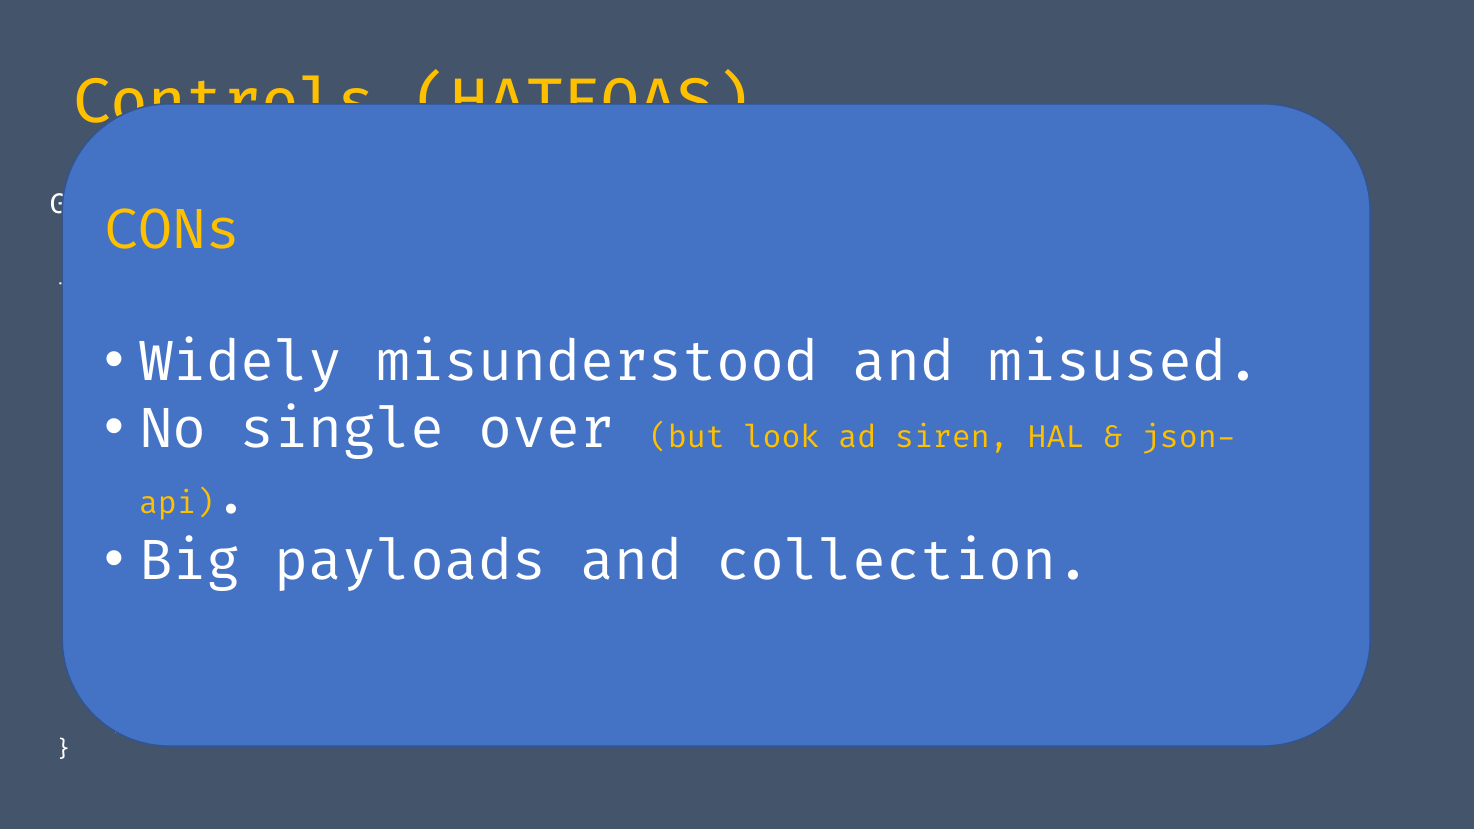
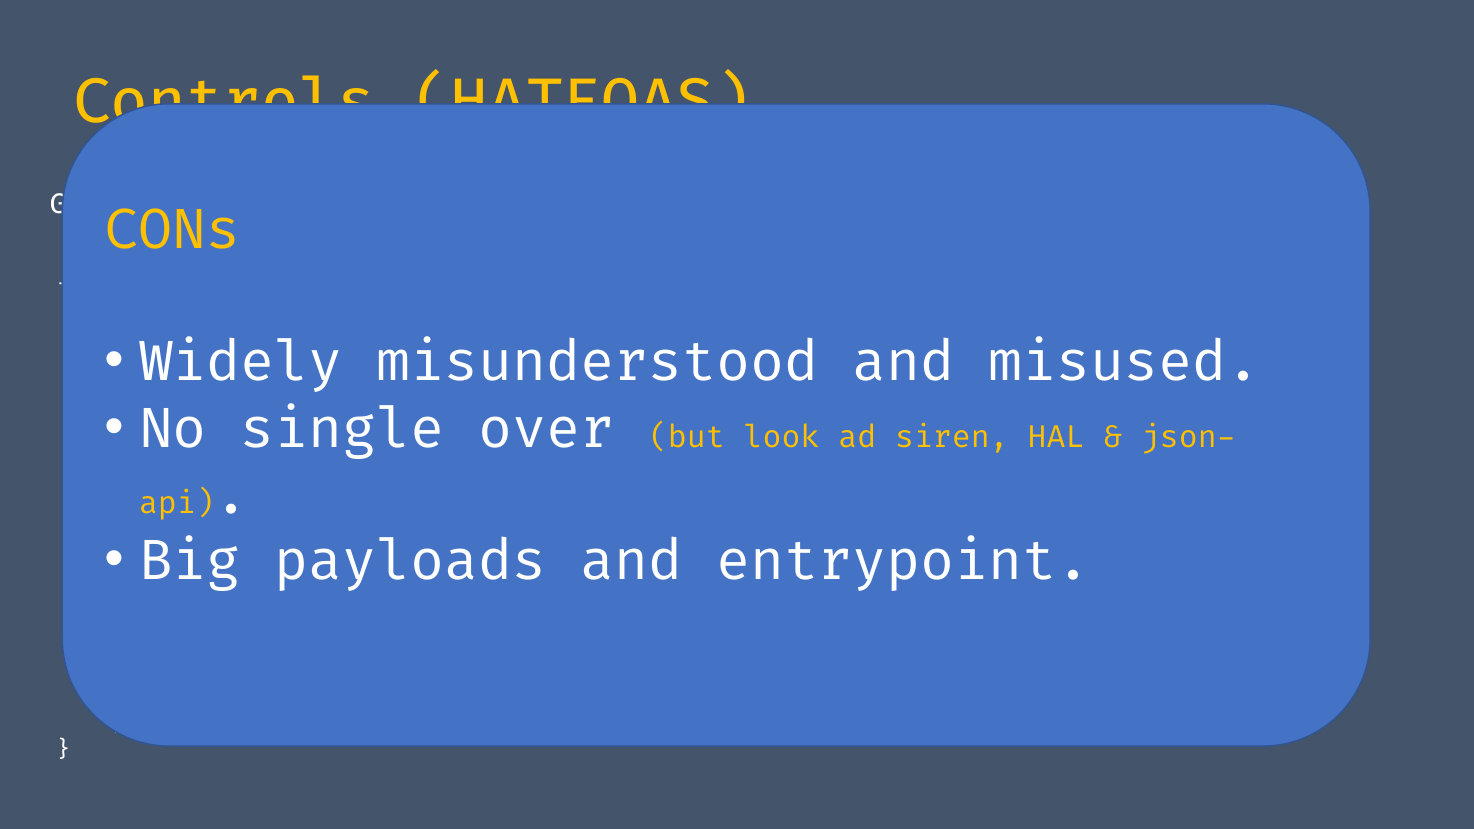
collection: collection -> entrypoint
